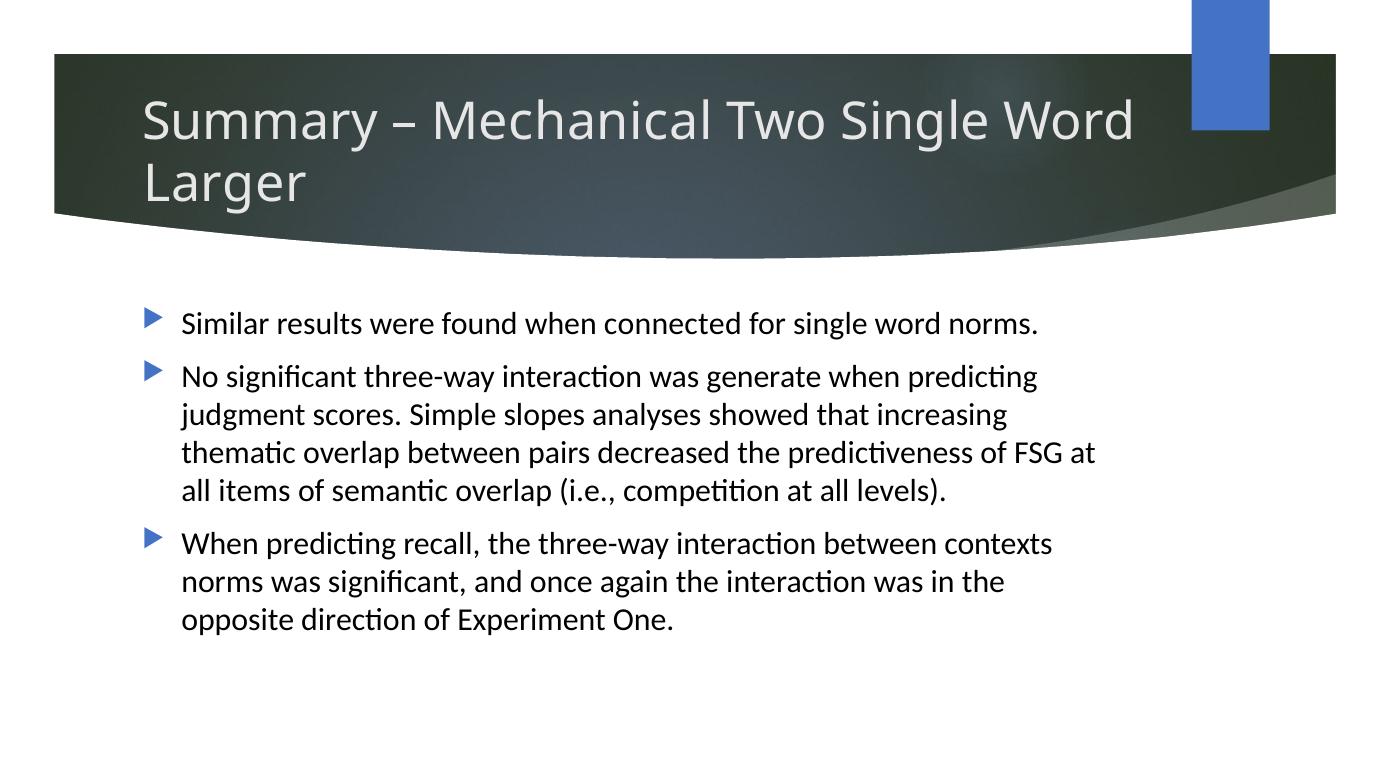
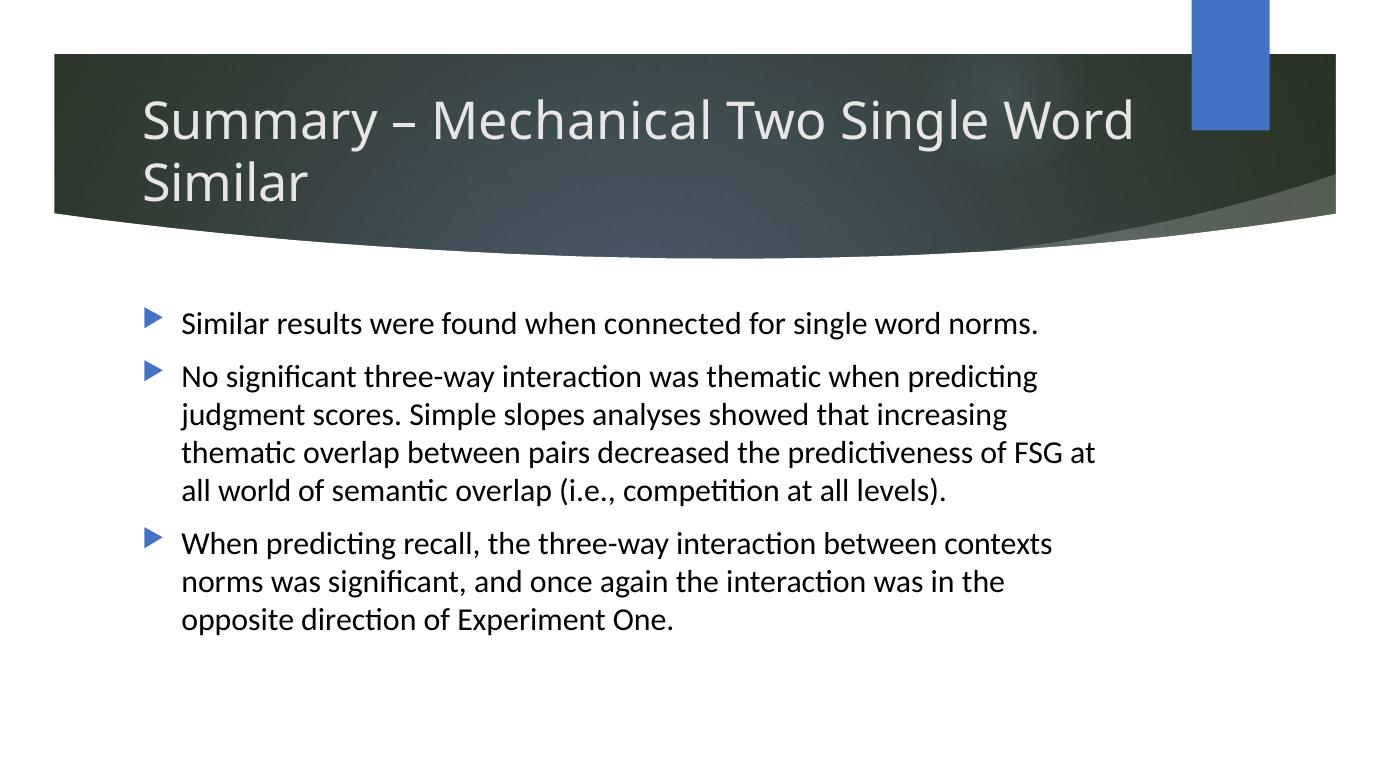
Larger at (225, 185): Larger -> Similar
was generate: generate -> thematic
items: items -> world
